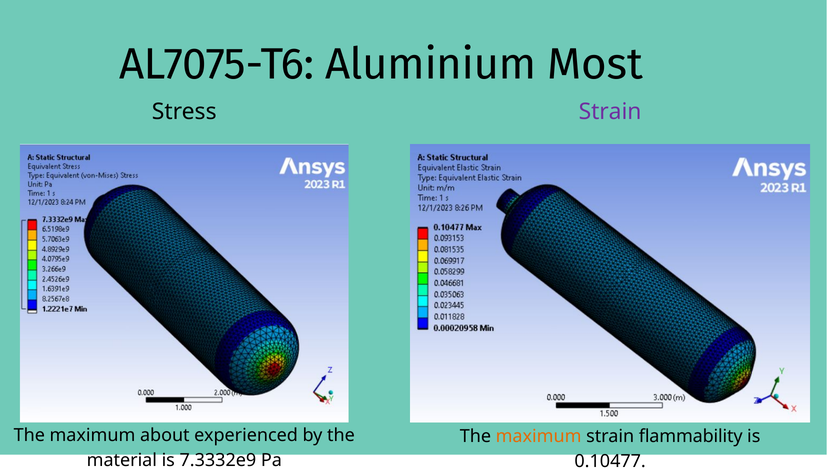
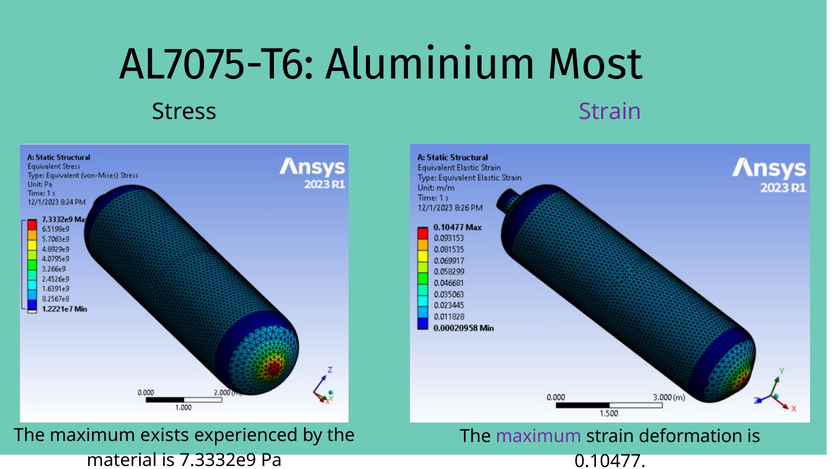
about: about -> exists
maximum at (539, 436) colour: orange -> purple
flammability: flammability -> deformation
